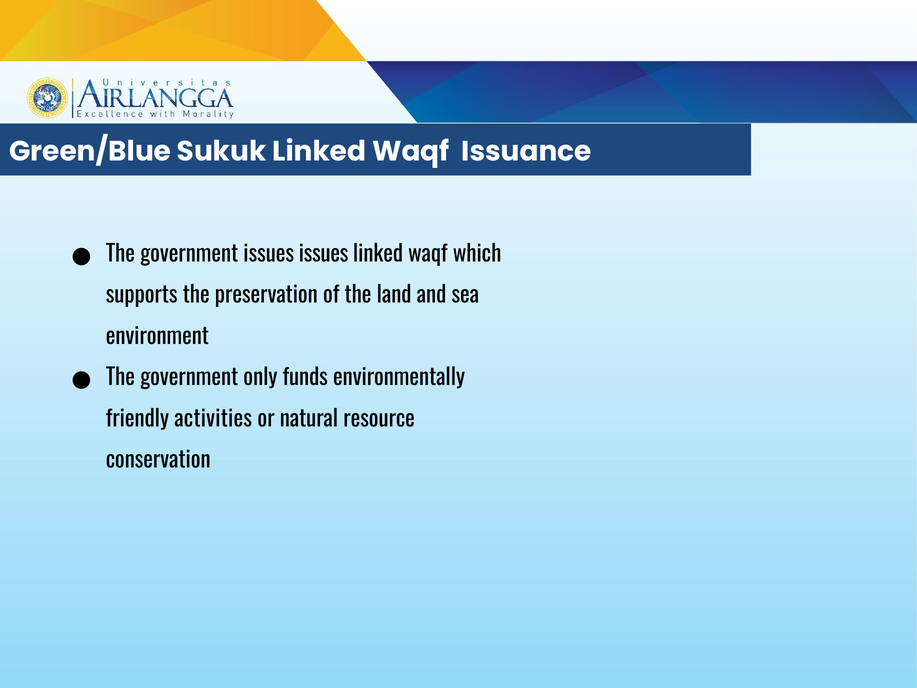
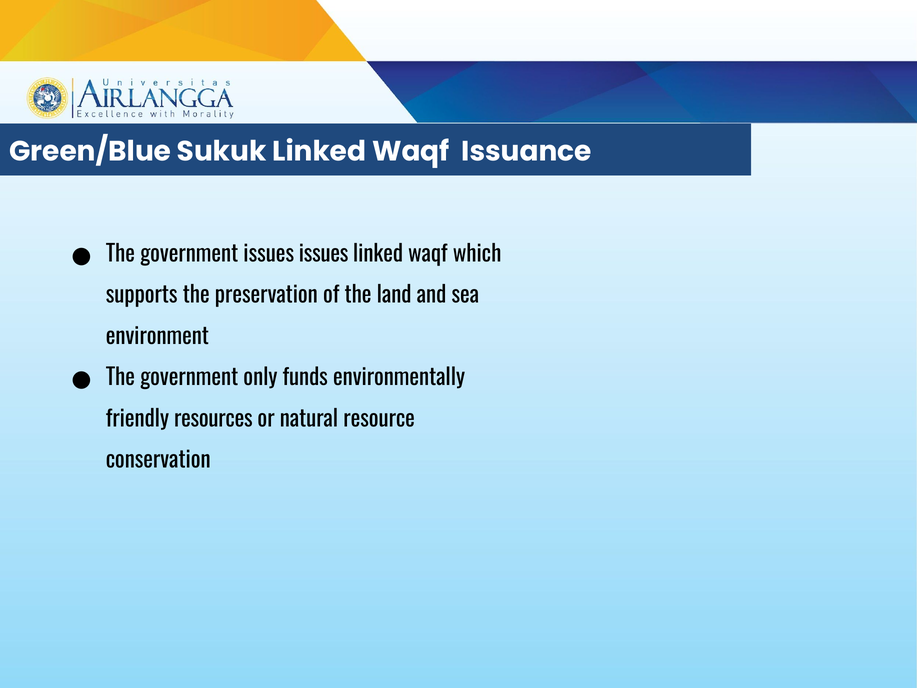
activities: activities -> resources
